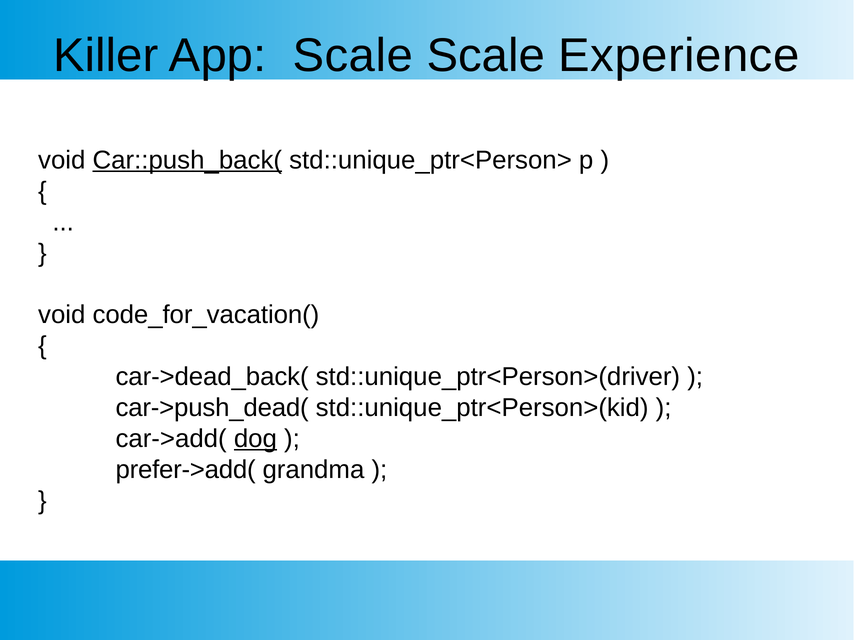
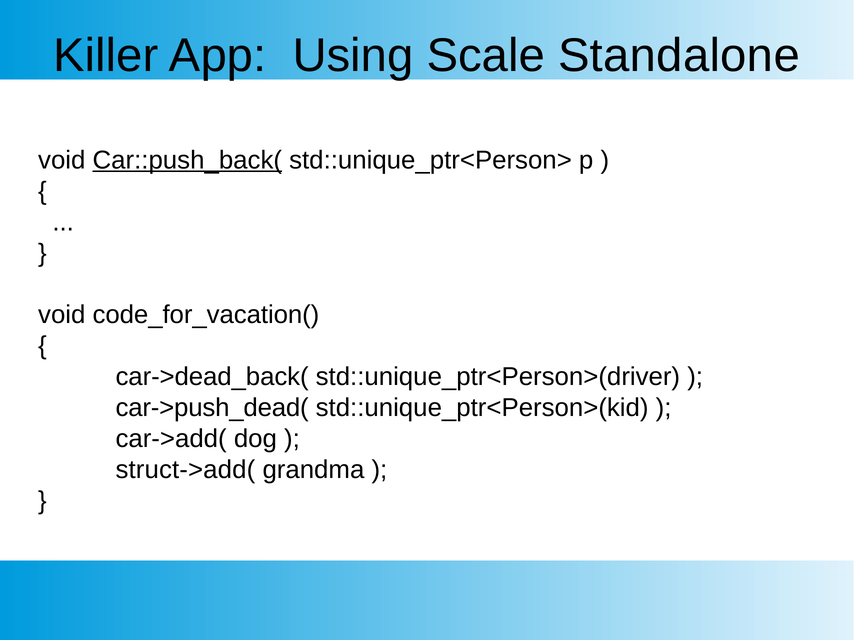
App Scale: Scale -> Using
Experience: Experience -> Standalone
dog underline: present -> none
prefer->add(: prefer->add( -> struct->add(
